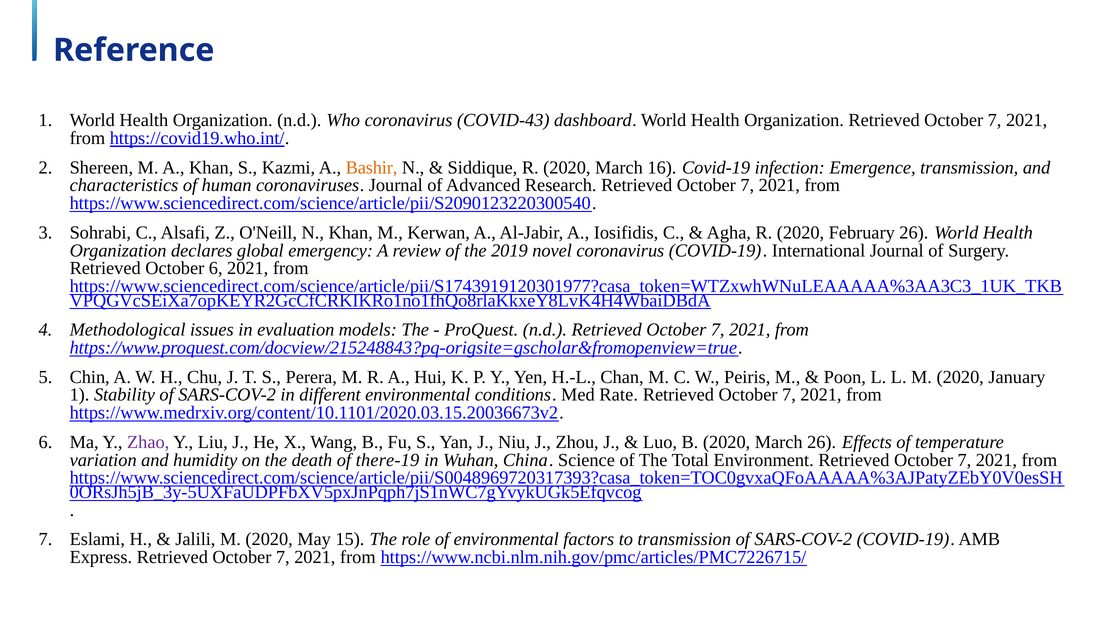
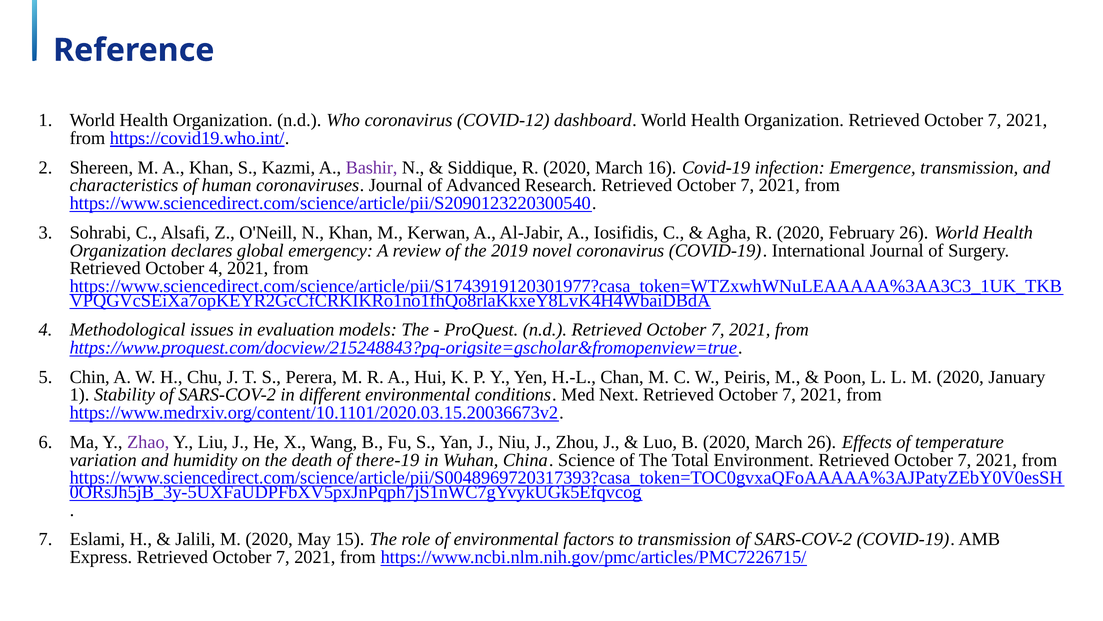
COVID-43: COVID-43 -> COVID-12
Bashir colour: orange -> purple
October 6: 6 -> 4
Rate: Rate -> Next
